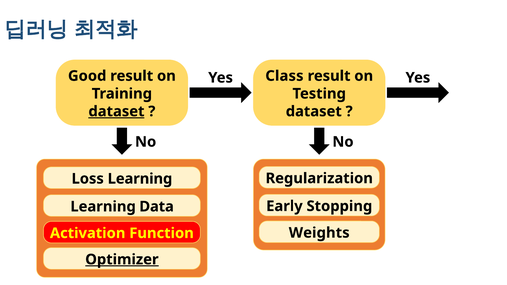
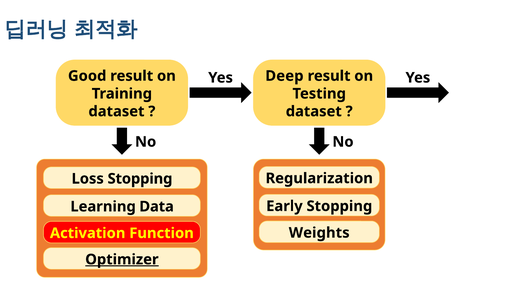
Class: Class -> Deep
dataset at (116, 111) underline: present -> none
Loss Learning: Learning -> Stopping
